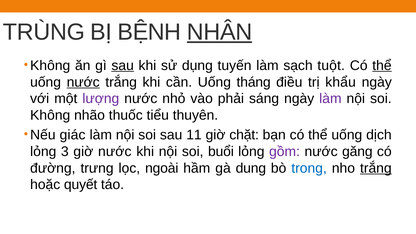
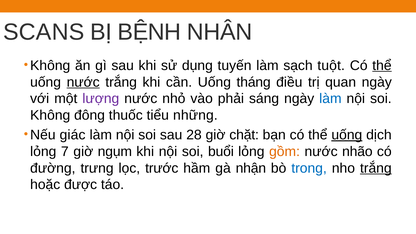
TRÙNG: TRÙNG -> SCANS
NHÂN underline: present -> none
sau at (123, 65) underline: present -> none
khẩu: khẩu -> quan
làm at (330, 99) colour: purple -> blue
nhão: nhão -> đông
thuyên: thuyên -> những
11: 11 -> 28
uống at (347, 135) underline: none -> present
3: 3 -> 7
giờ nước: nước -> ngụm
gồm colour: purple -> orange
găng: găng -> nhão
ngoài: ngoài -> trước
dung: dung -> nhận
quyết: quyết -> được
